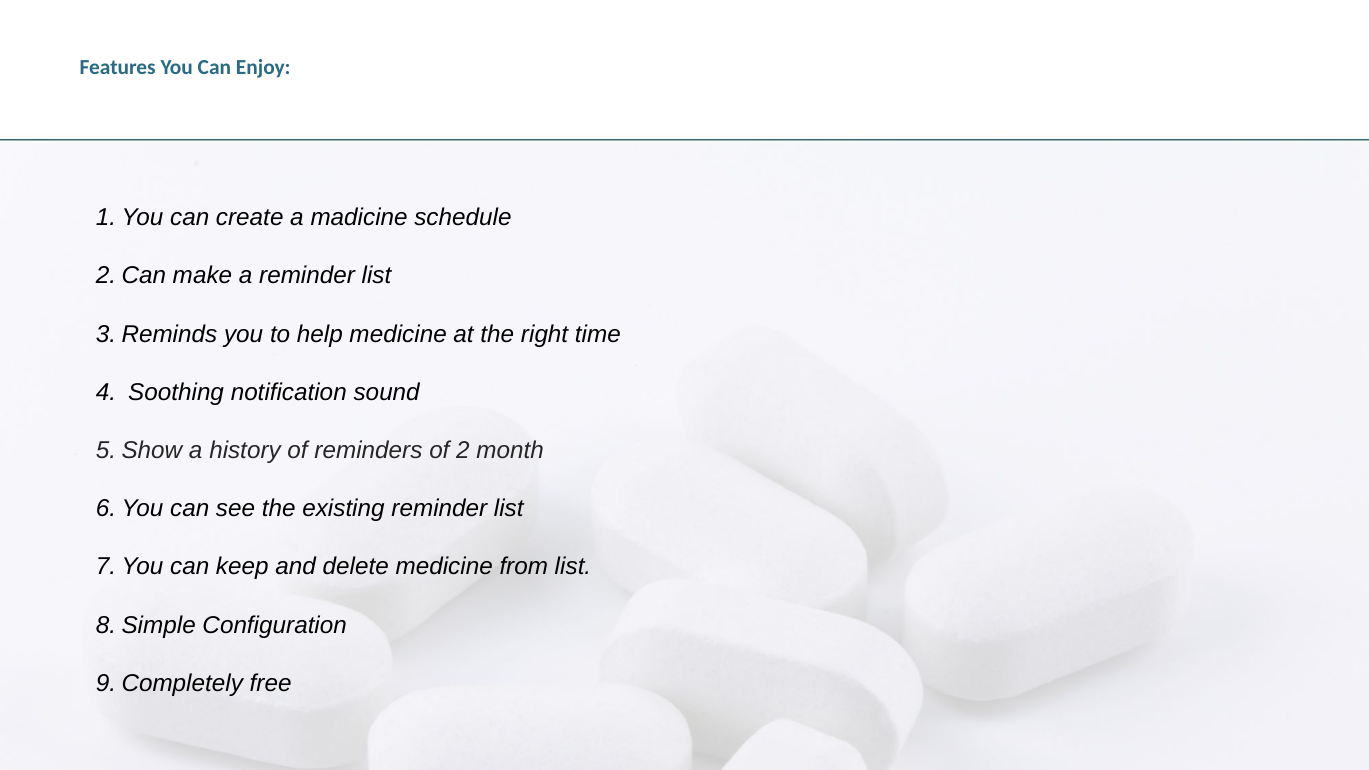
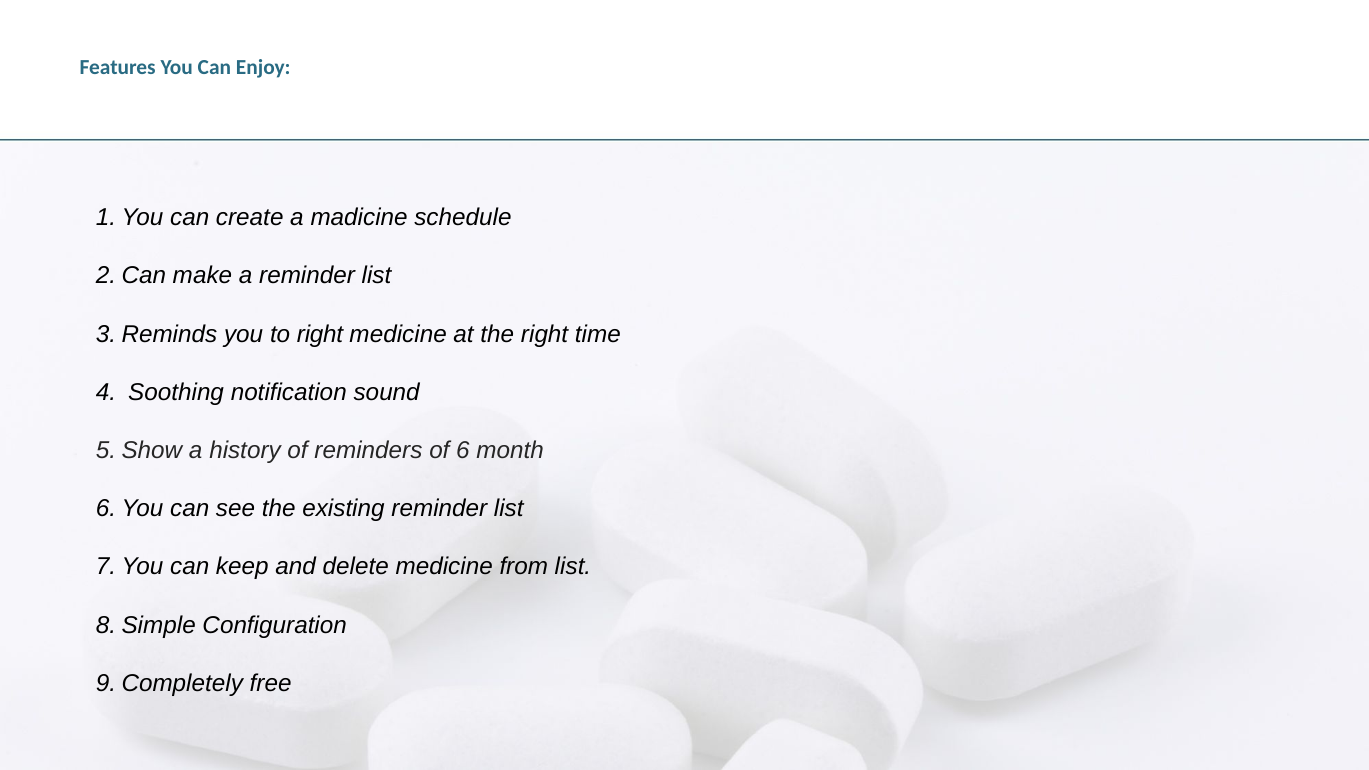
to help: help -> right
2: 2 -> 6
